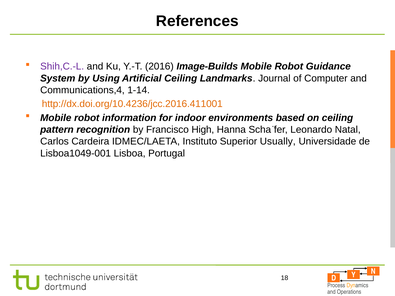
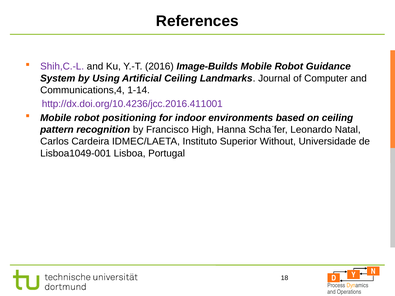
http://dx.doi.org/10.4236/jcc.2016.411001 colour: orange -> purple
information: information -> positioning
Usually: Usually -> Without
